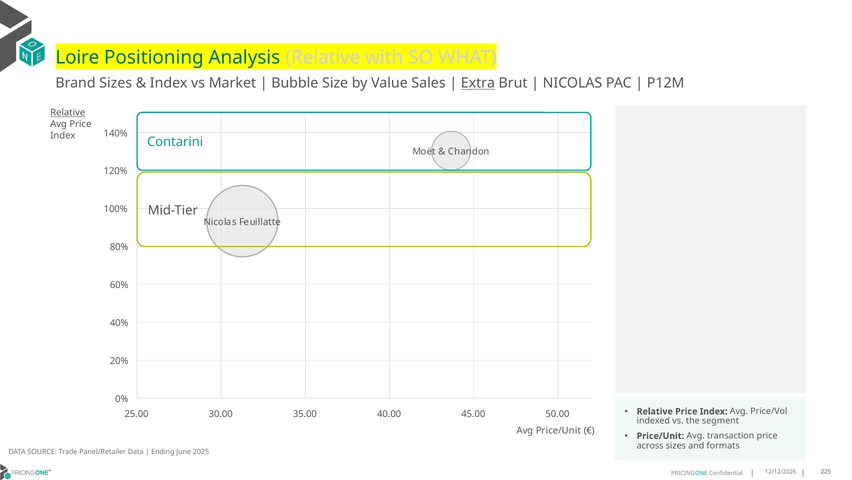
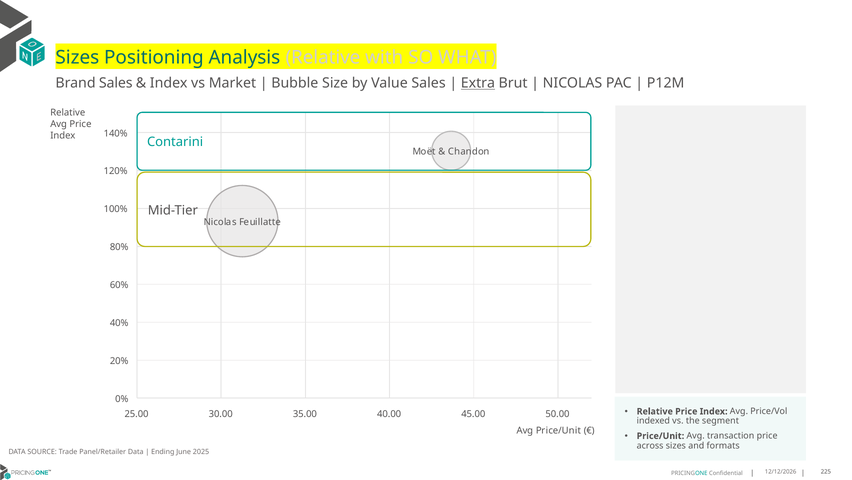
Loire at (77, 57): Loire -> Sizes
Brand Sizes: Sizes -> Sales
Relative at (68, 113) underline: present -> none
